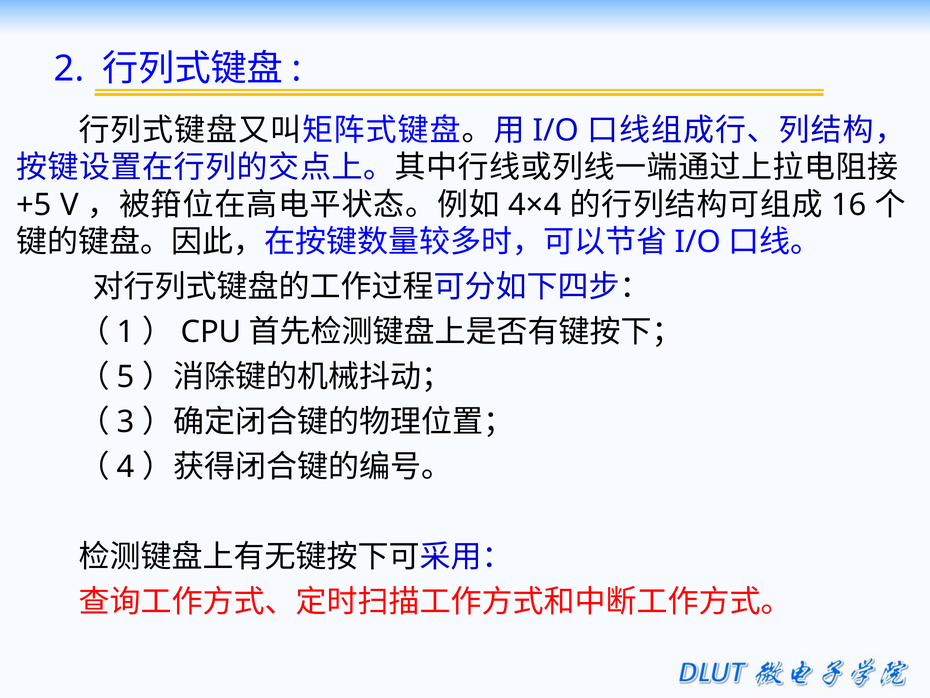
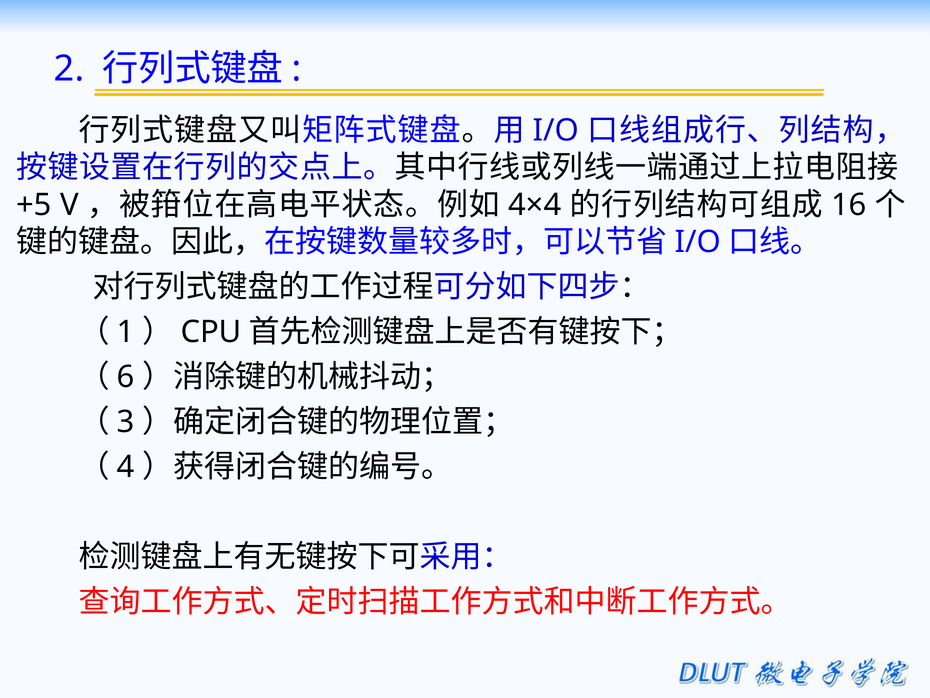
5: 5 -> 6
